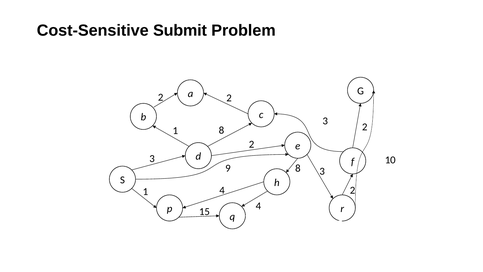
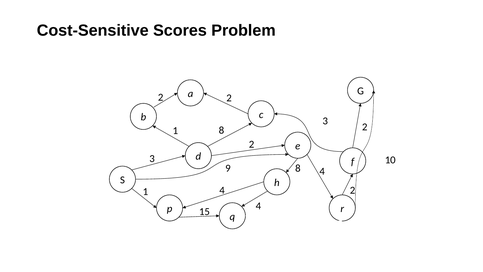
Submit: Submit -> Scores
9 3: 3 -> 4
